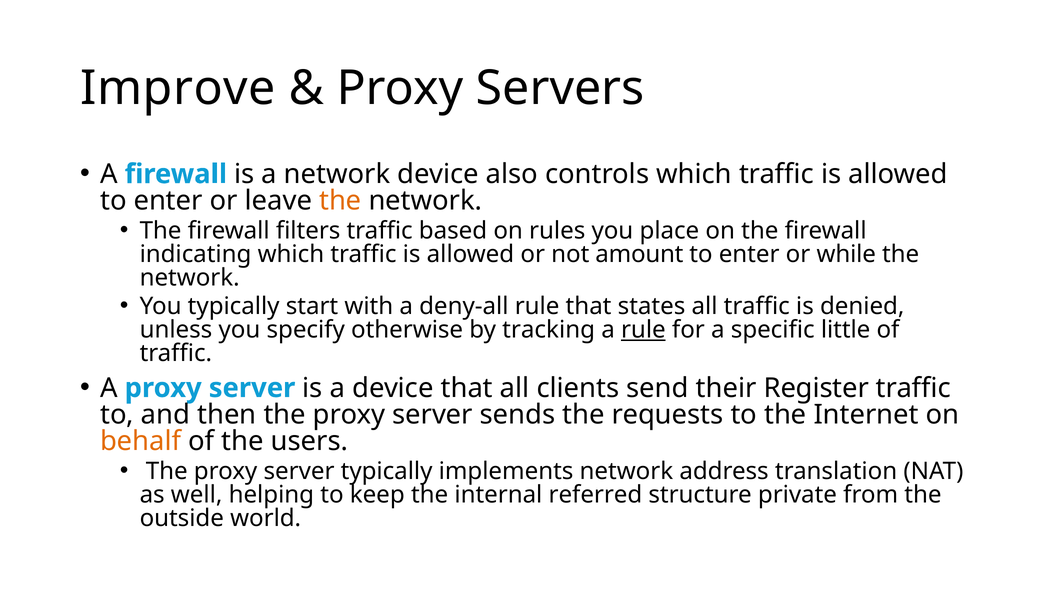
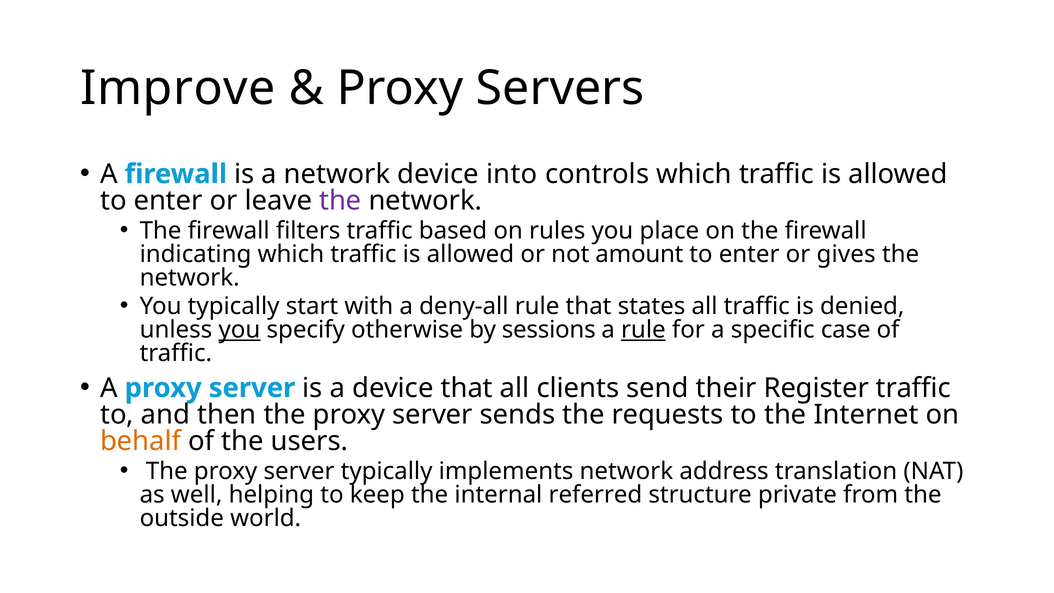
also: also -> into
the at (340, 201) colour: orange -> purple
while: while -> gives
you at (239, 330) underline: none -> present
tracking: tracking -> sessions
little: little -> case
